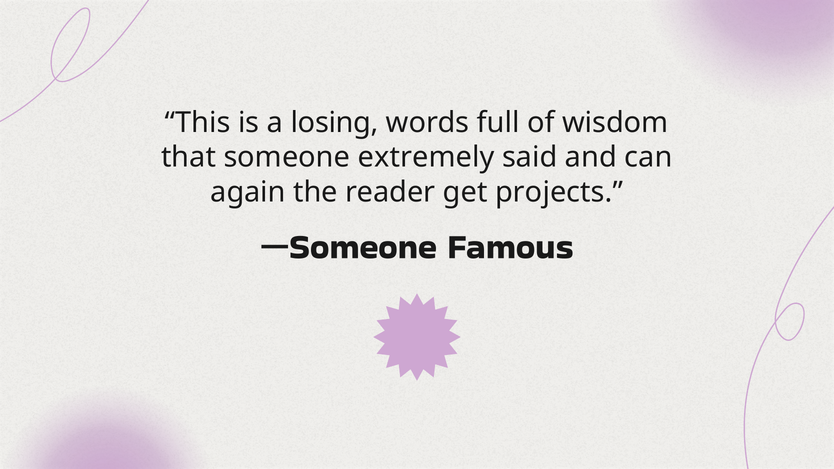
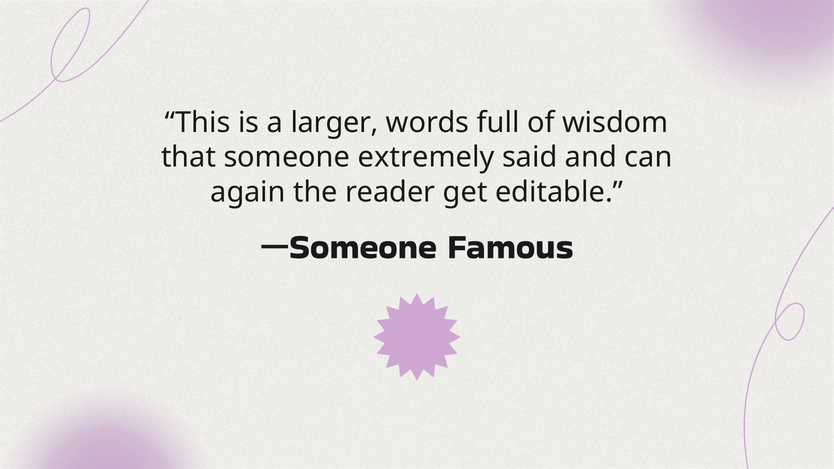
losing: losing -> larger
projects: projects -> editable
